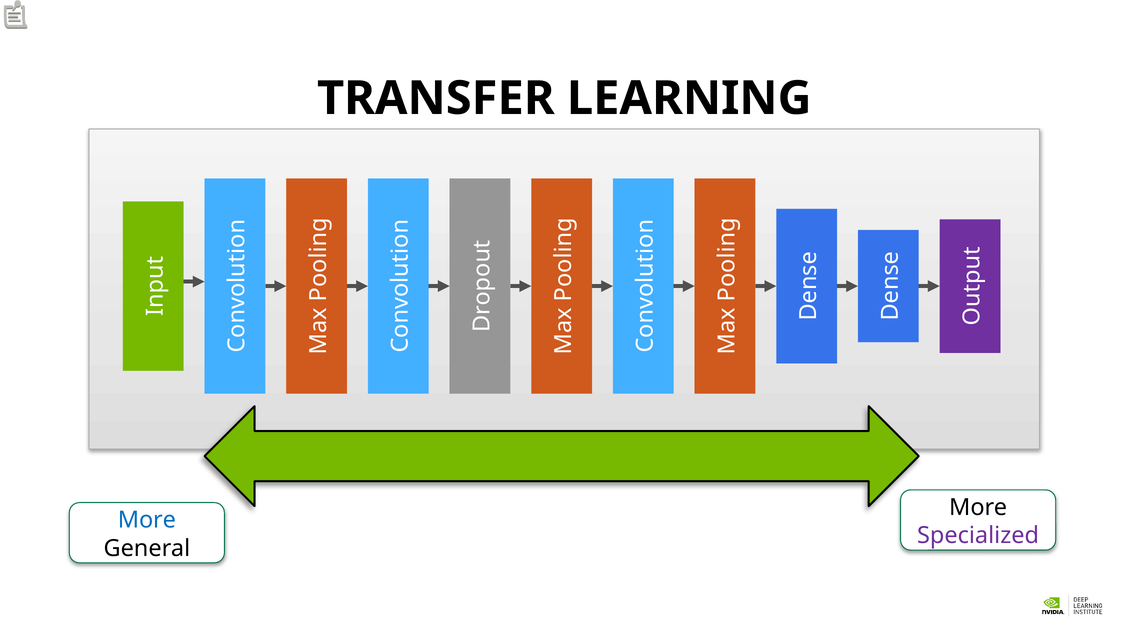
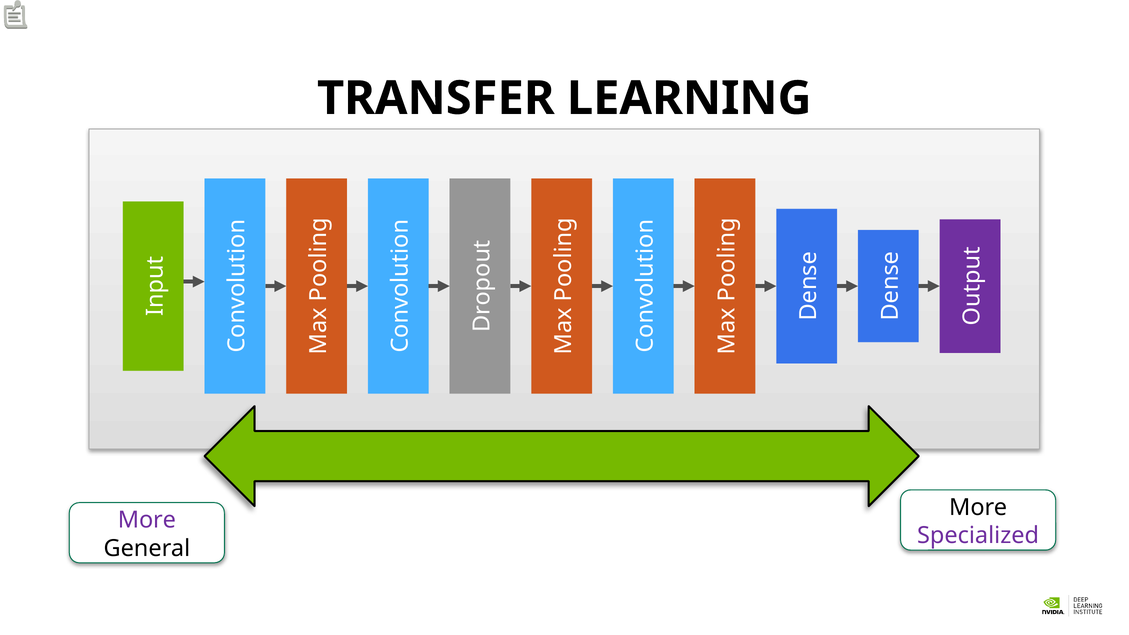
More at (147, 520) colour: blue -> purple
